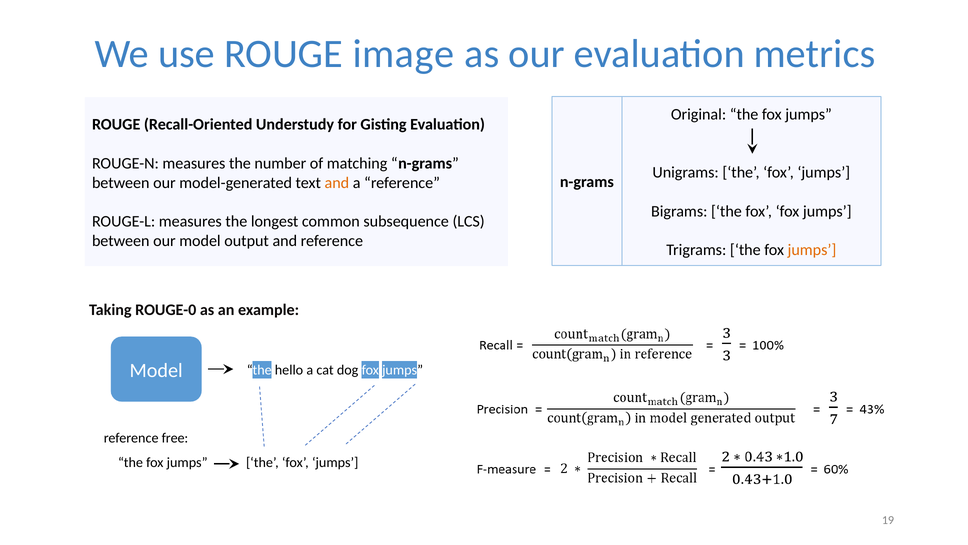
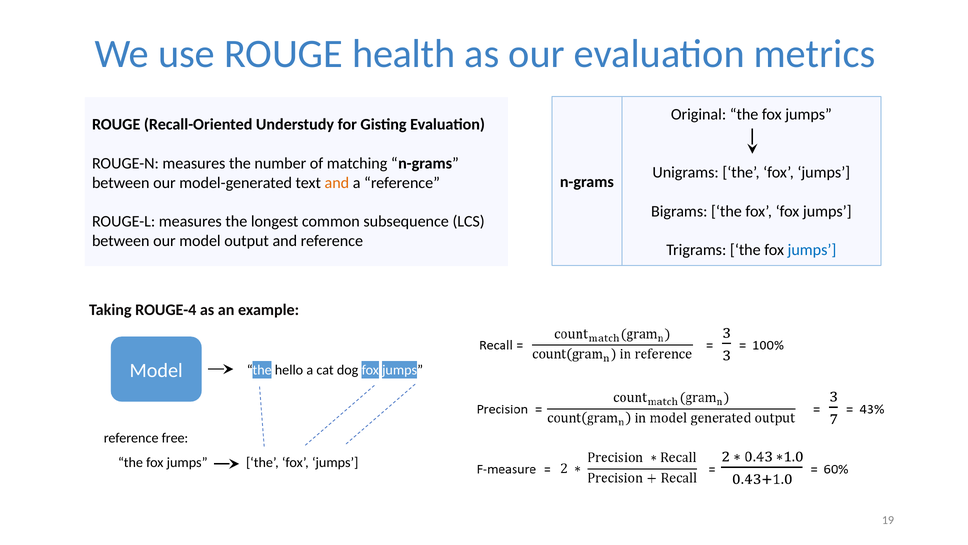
image: image -> health
jumps at (812, 250) colour: orange -> blue
ROUGE-0: ROUGE-0 -> ROUGE-4
